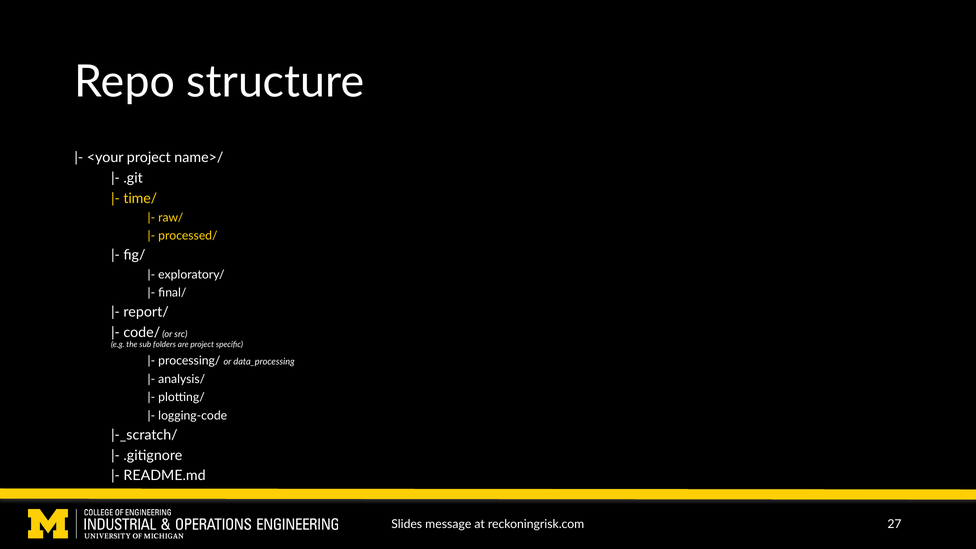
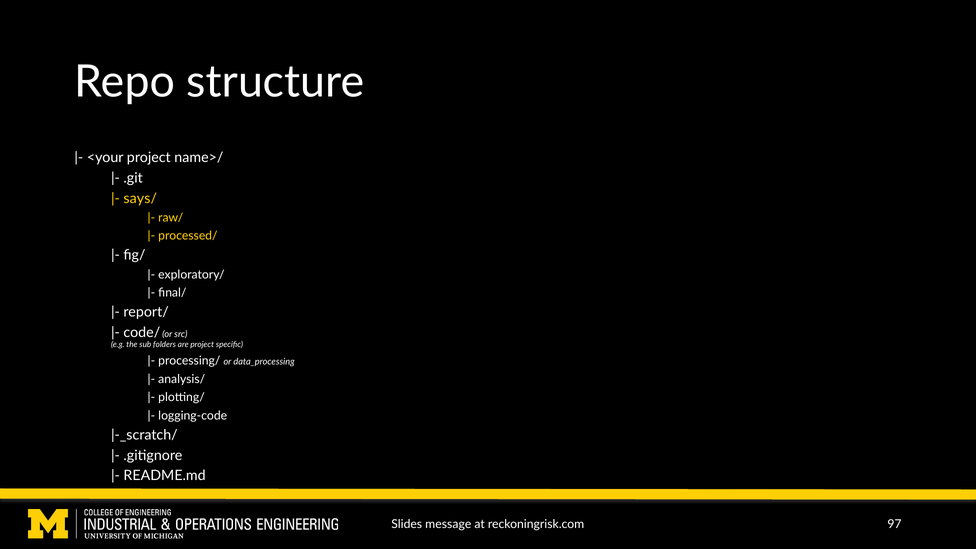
time/: time/ -> says/
27: 27 -> 97
